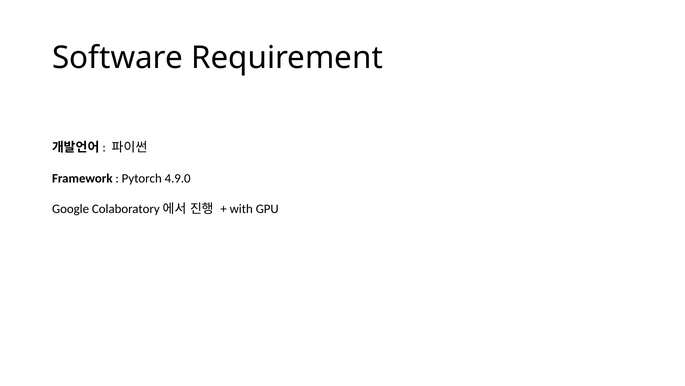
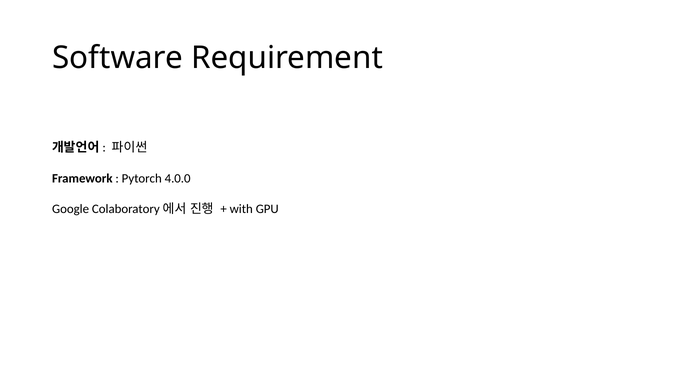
4.9.0: 4.9.0 -> 4.0.0
